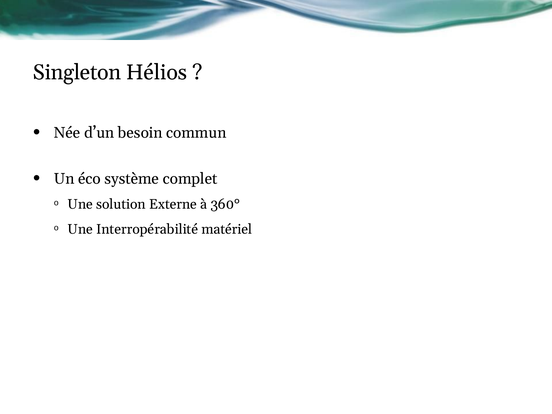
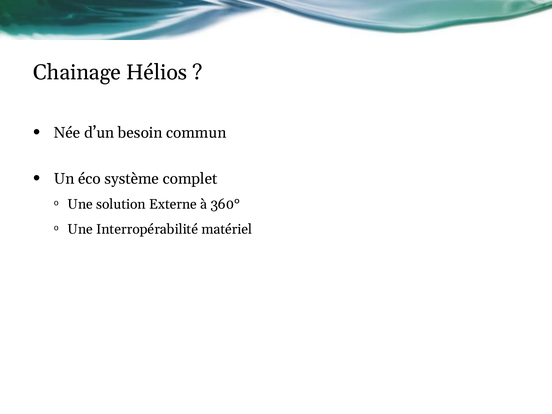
Singleton: Singleton -> Chainage
